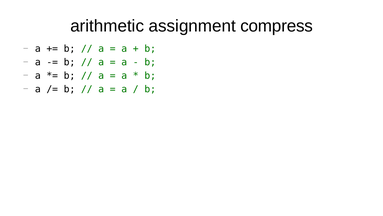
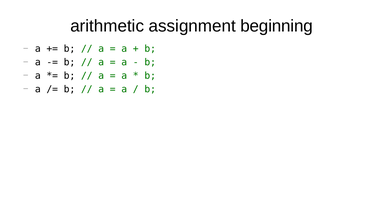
compress: compress -> beginning
